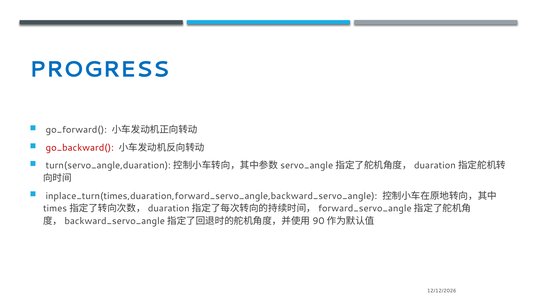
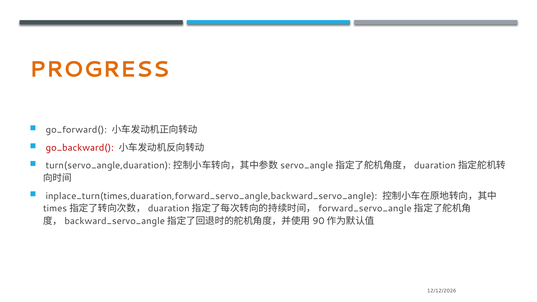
PROGRESS colour: blue -> orange
